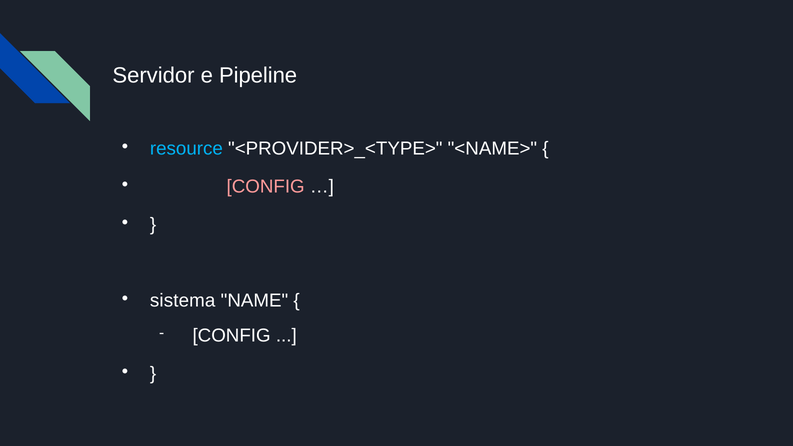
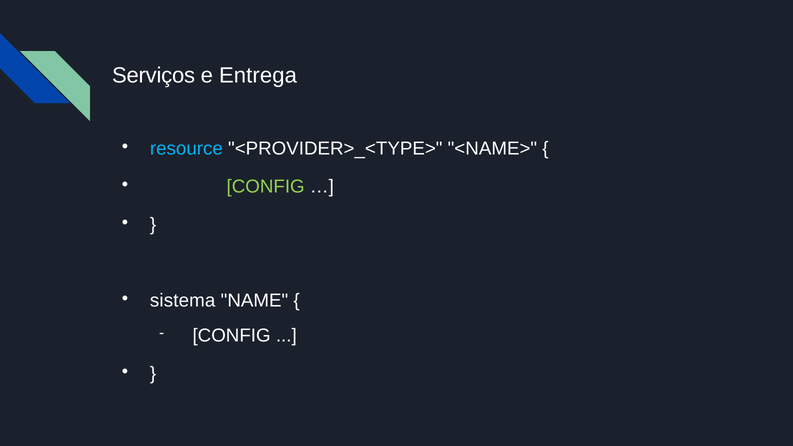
Servidor: Servidor -> Serviços
Pipeline: Pipeline -> Entrega
CONFIG at (266, 187) colour: pink -> light green
